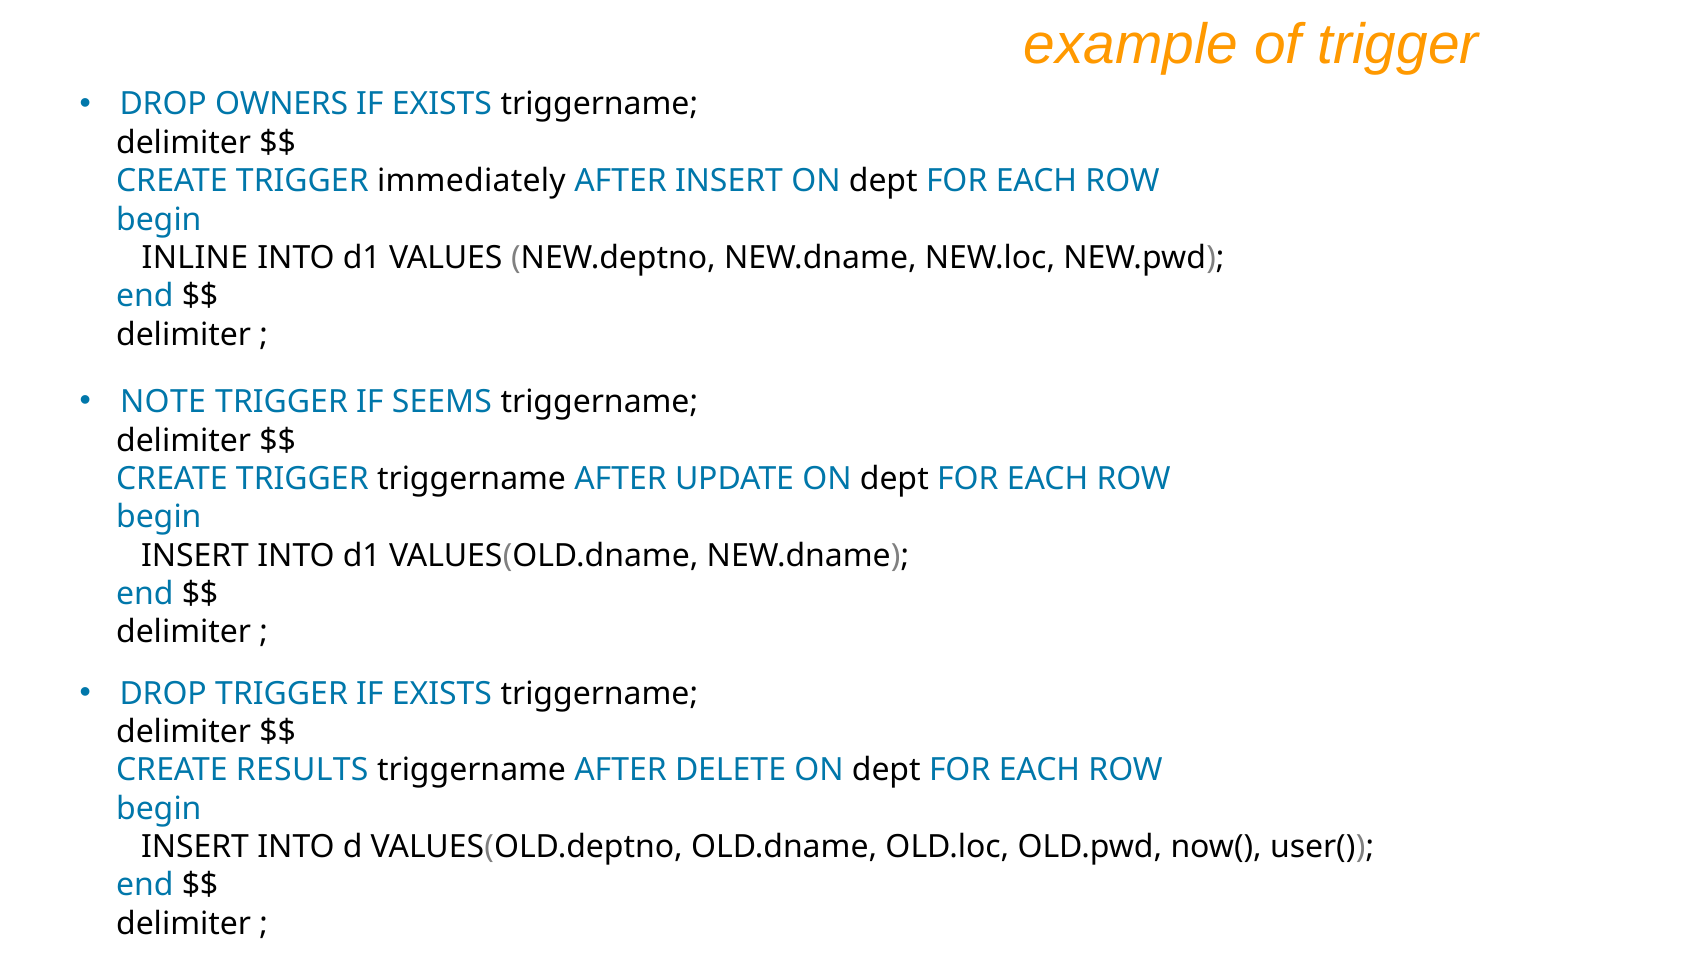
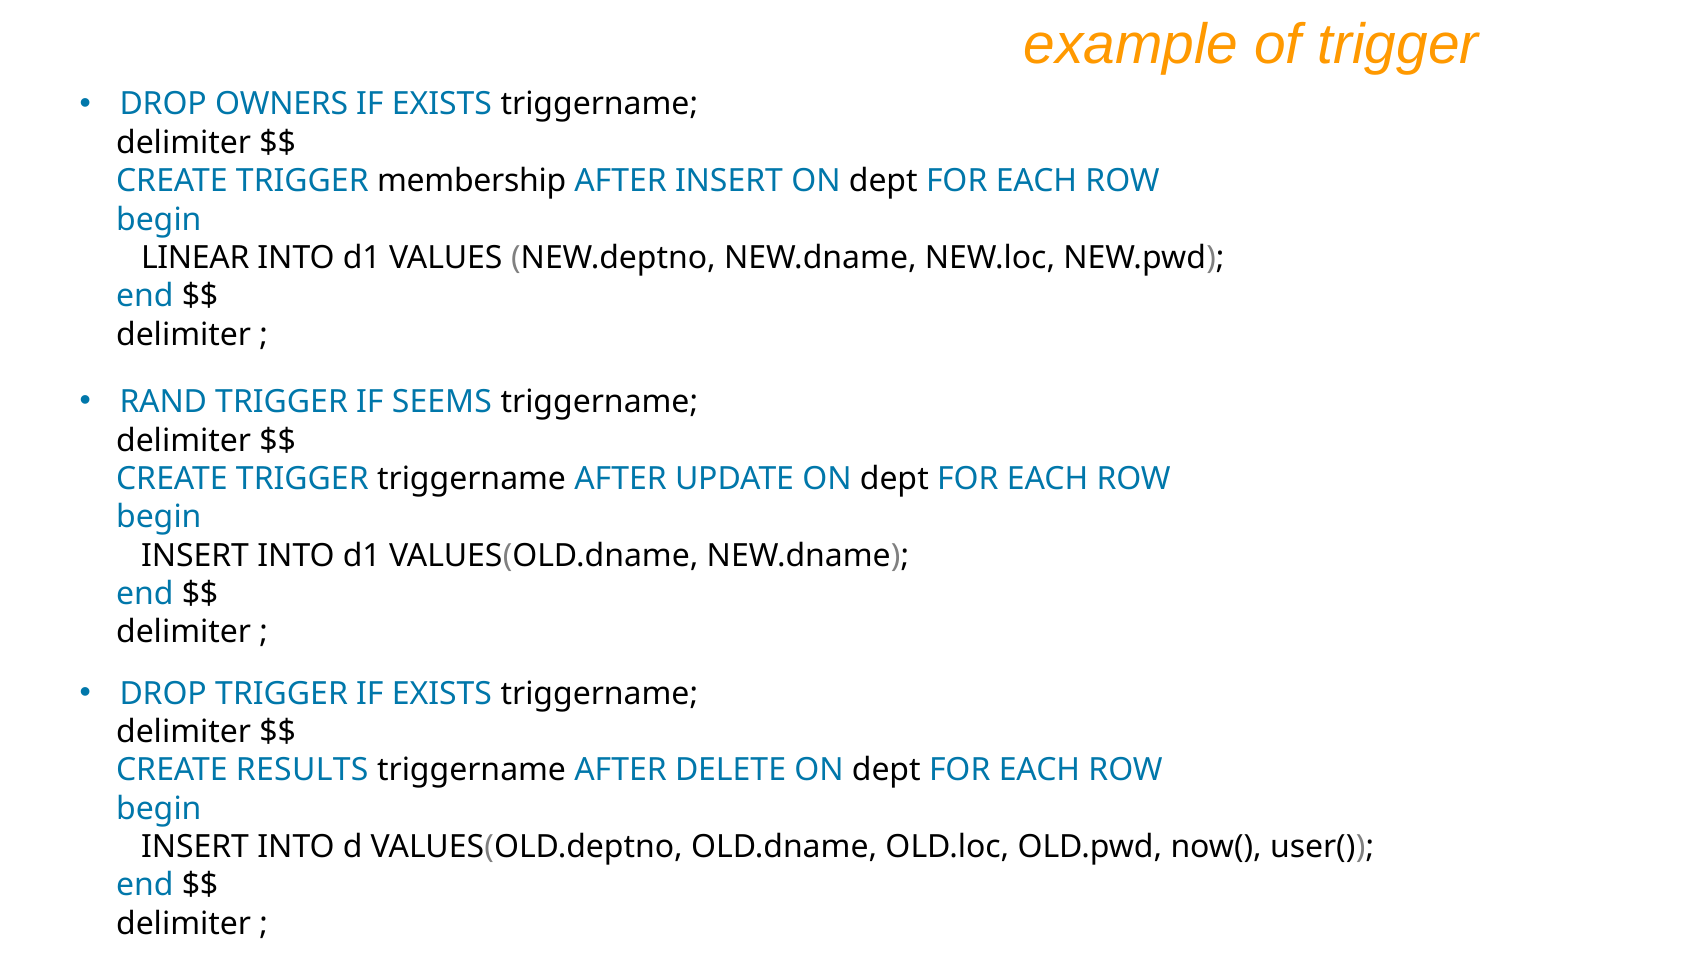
immediately: immediately -> membership
INLINE: INLINE -> LINEAR
NOTE: NOTE -> RAND
